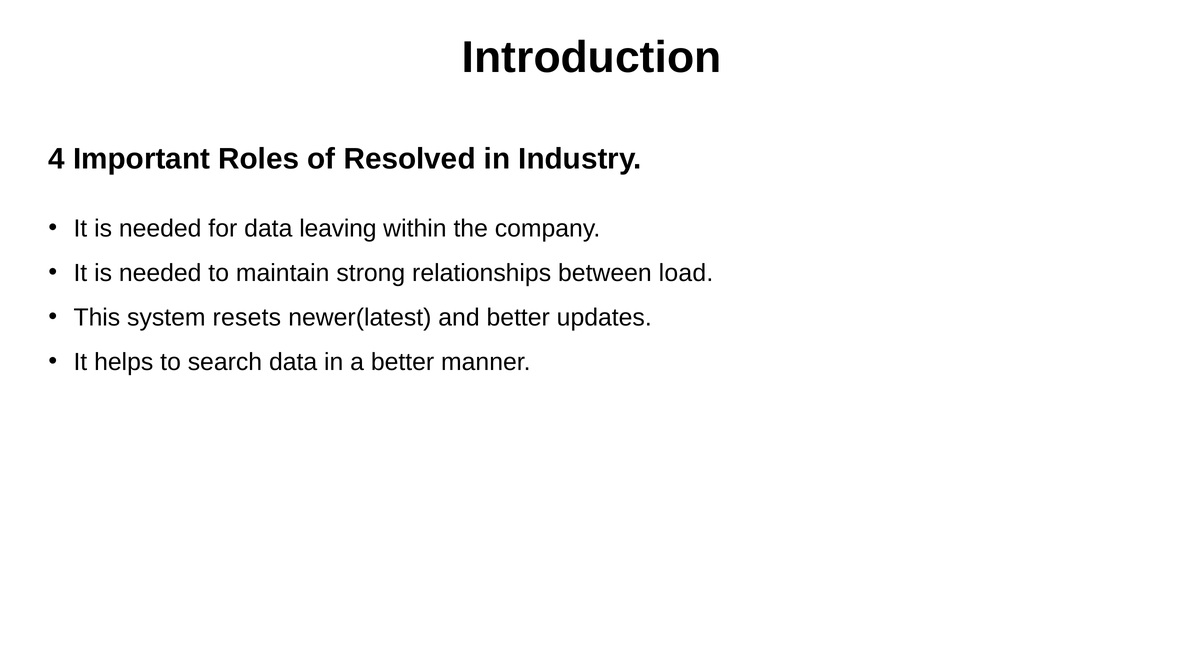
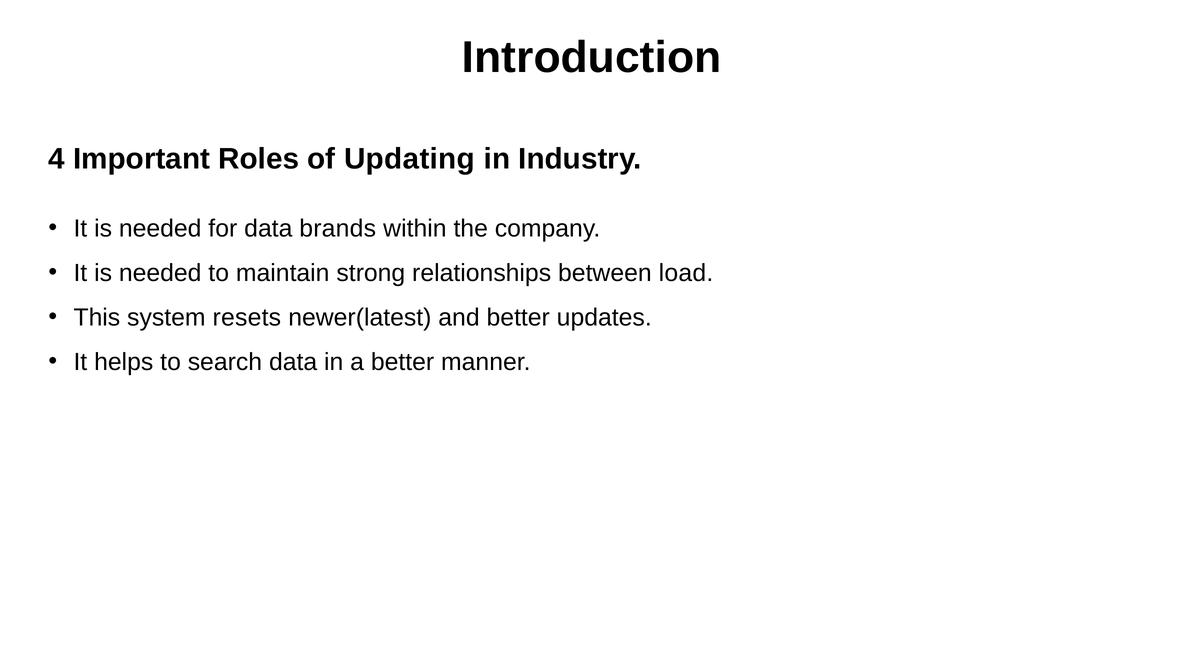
Resolved: Resolved -> Updating
leaving: leaving -> brands
